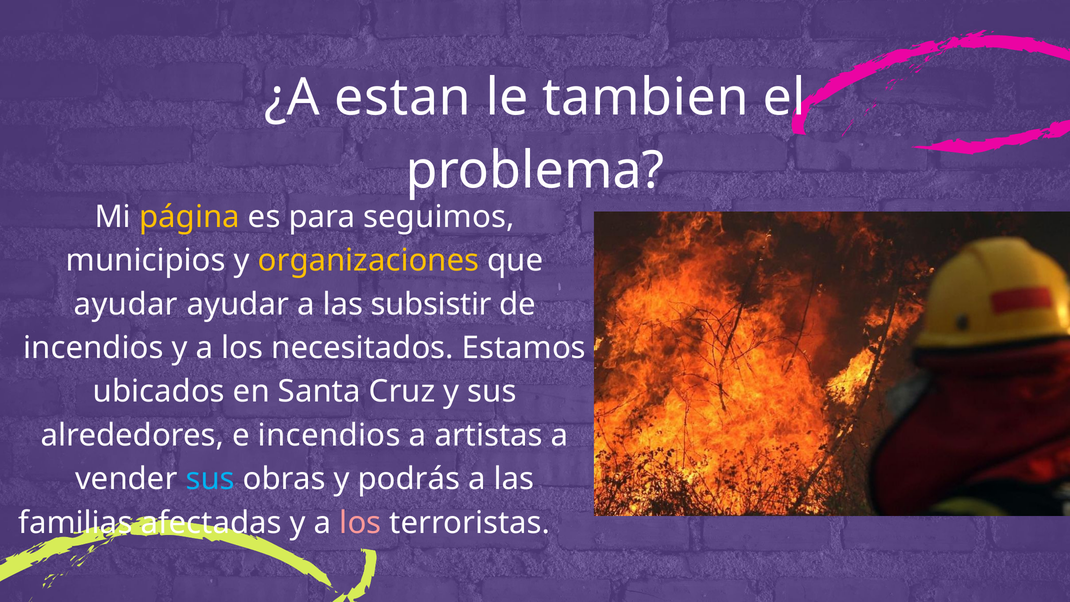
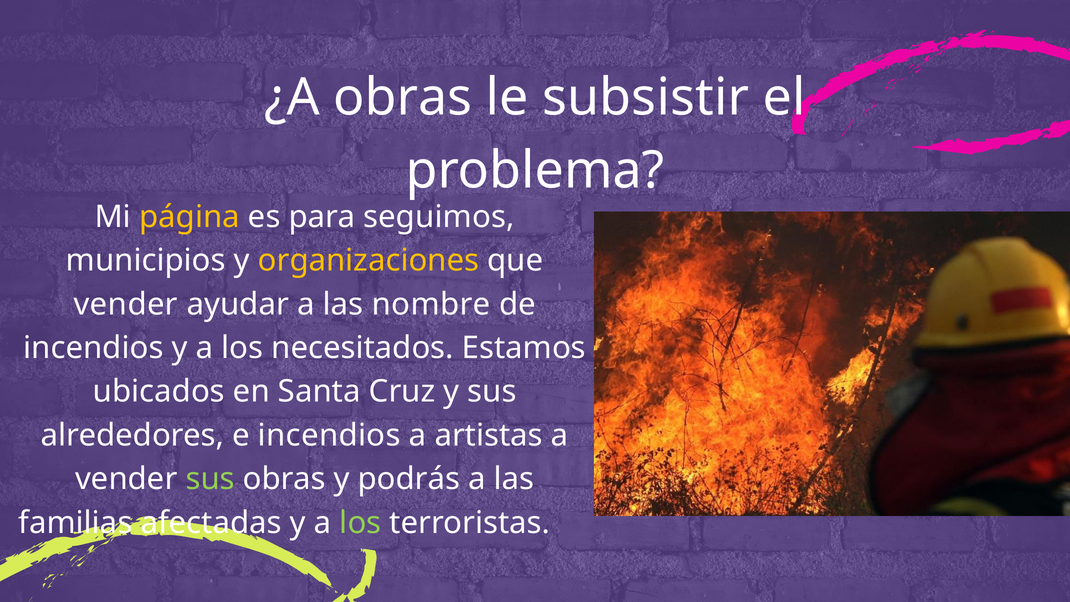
¿A estan: estan -> obras
tambien: tambien -> subsistir
ayudar at (126, 304): ayudar -> vender
subsistir: subsistir -> nombre
sus at (210, 479) colour: light blue -> light green
los at (360, 523) colour: pink -> light green
